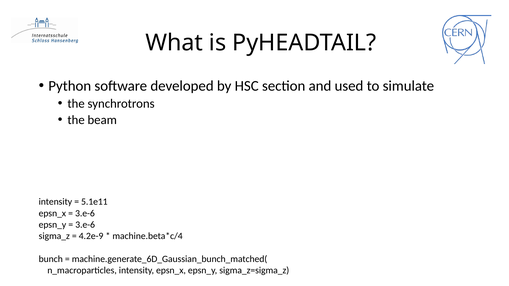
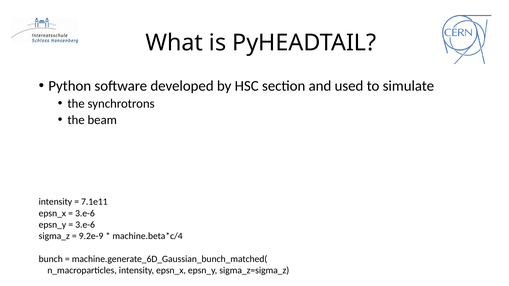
5.1e11: 5.1e11 -> 7.1e11
4.2e-9: 4.2e-9 -> 9.2e-9
